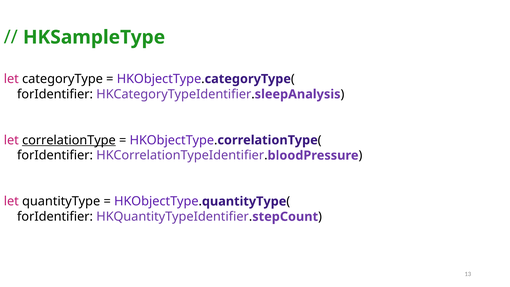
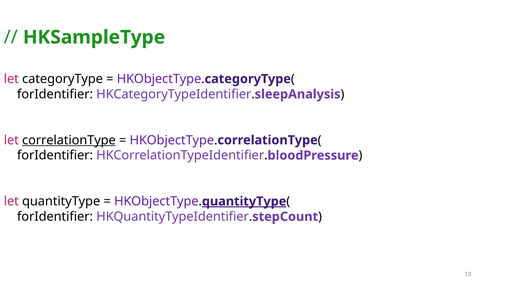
quantityType at (244, 201) underline: none -> present
